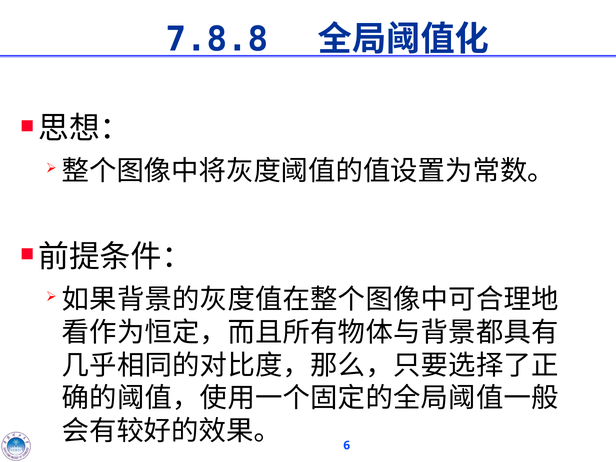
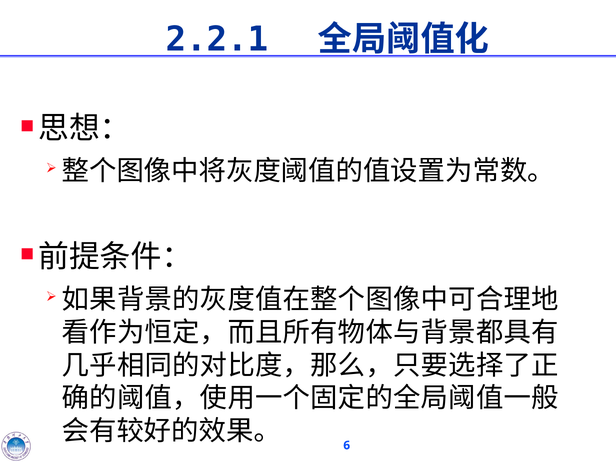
7.8.8: 7.8.8 -> 2.2.1
